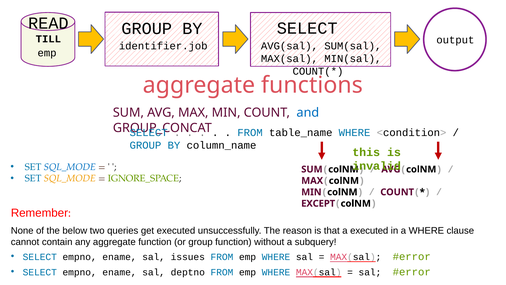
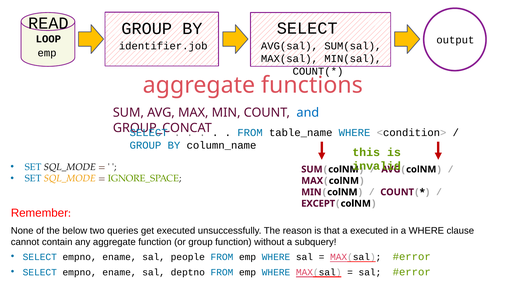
TILL: TILL -> LOOP
SQL_MODE at (70, 167) colour: blue -> black
issues: issues -> people
